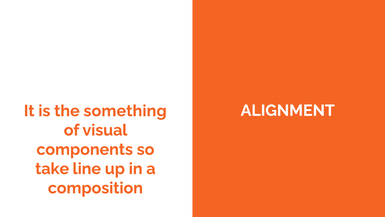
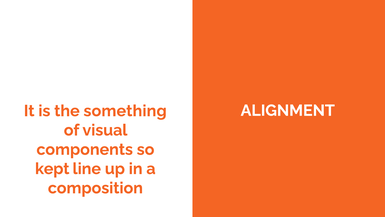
take: take -> kept
